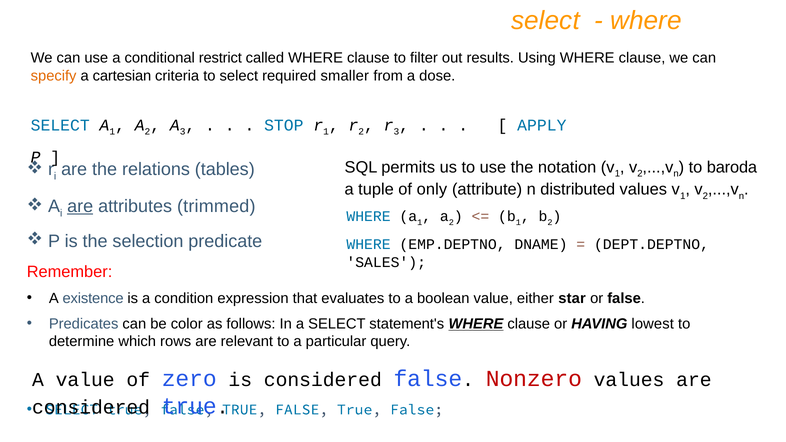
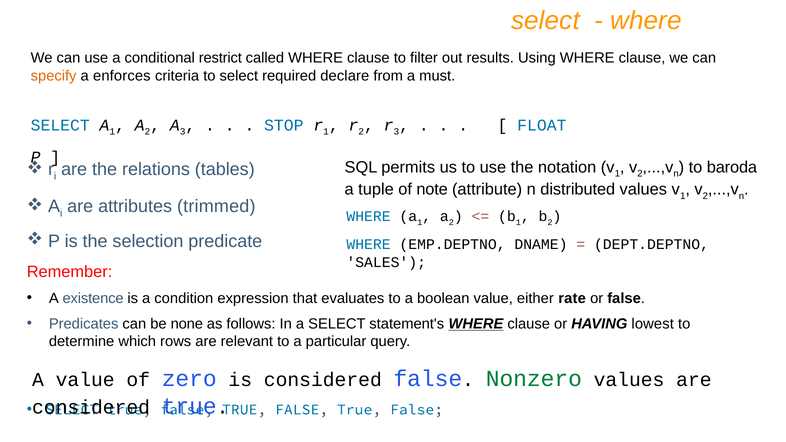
cartesian: cartesian -> enforces
smaller: smaller -> declare
dose: dose -> must
APPLY: APPLY -> FLOAT
only: only -> note
are at (80, 206) underline: present -> none
star: star -> rate
color: color -> none
Nonzero colour: red -> green
